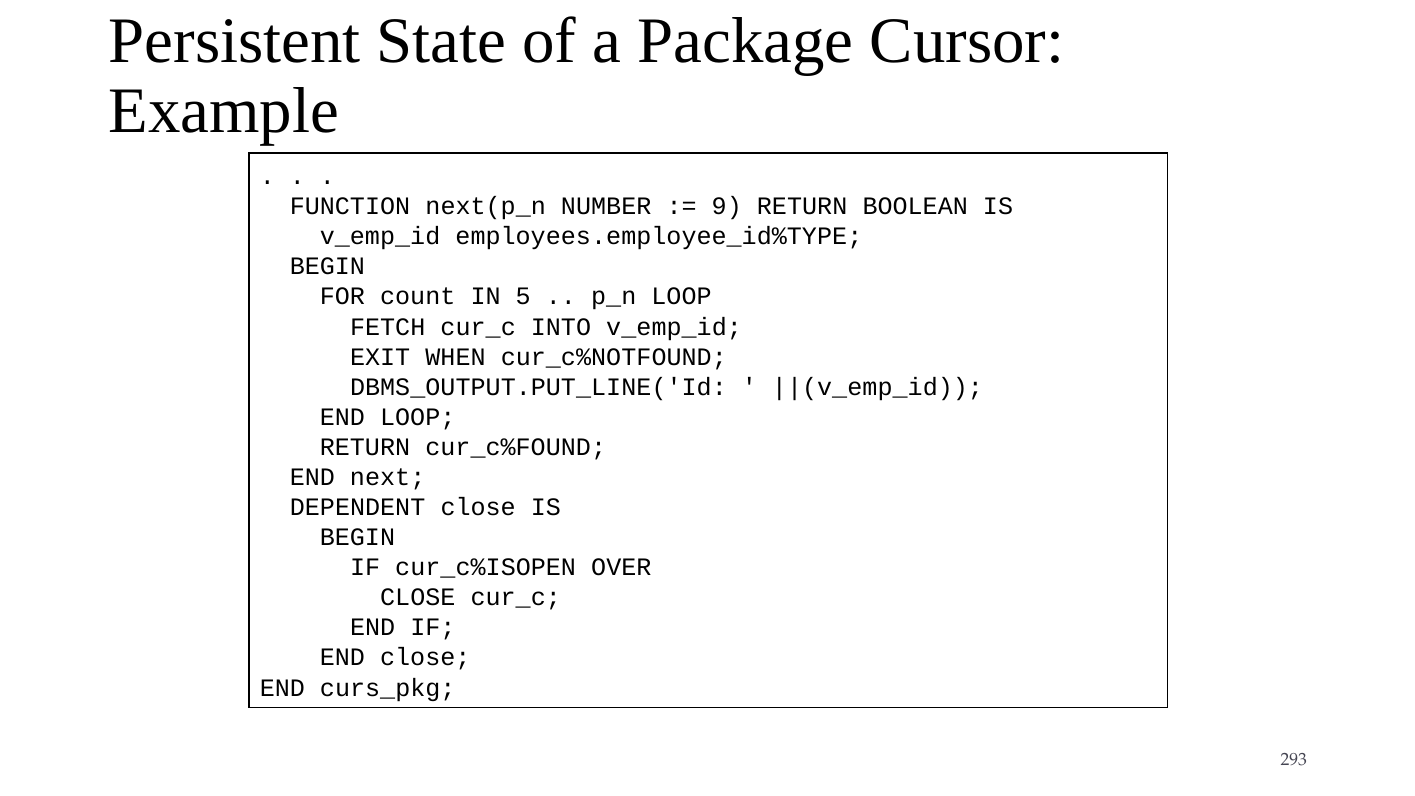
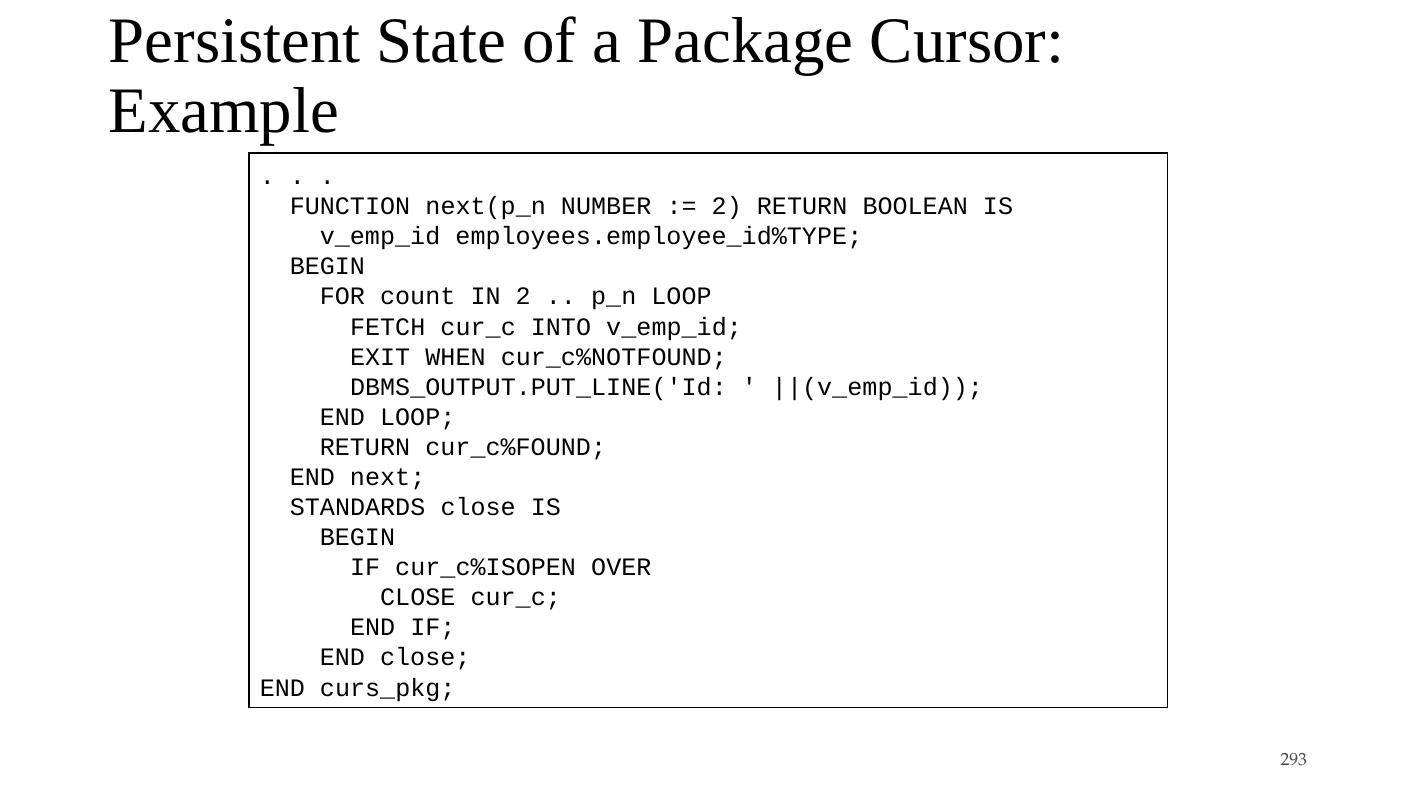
9 at (727, 206): 9 -> 2
IN 5: 5 -> 2
DEPENDENT: DEPENDENT -> STANDARDS
